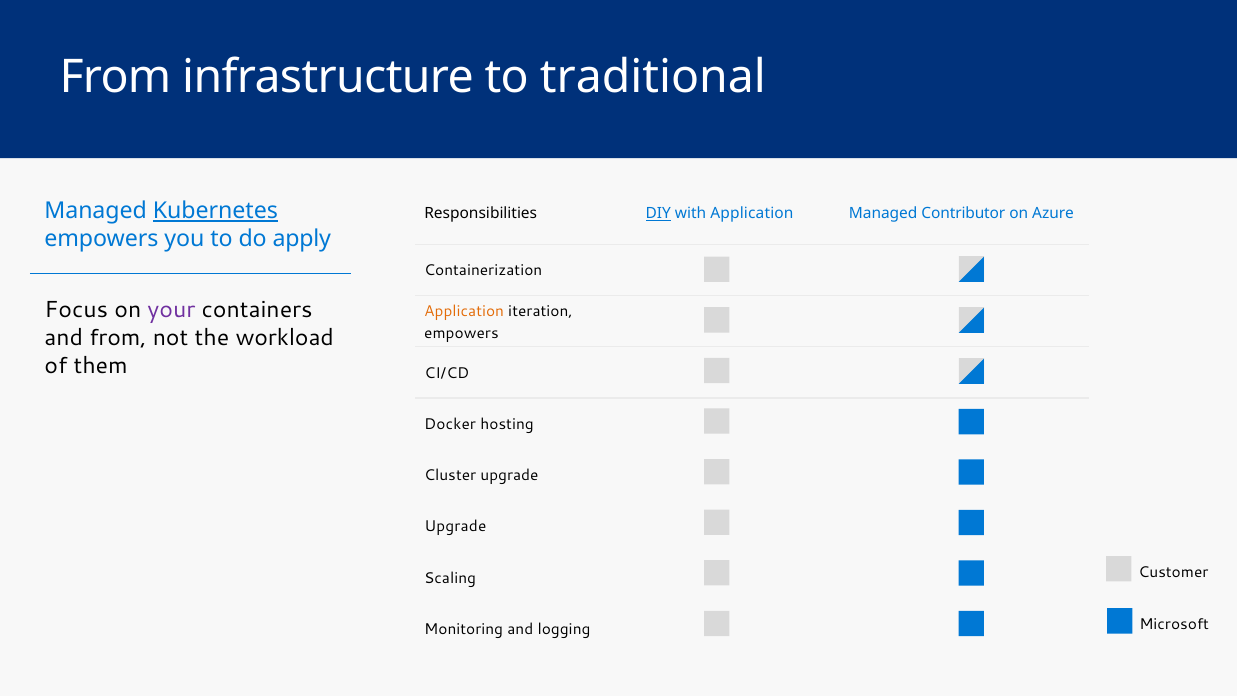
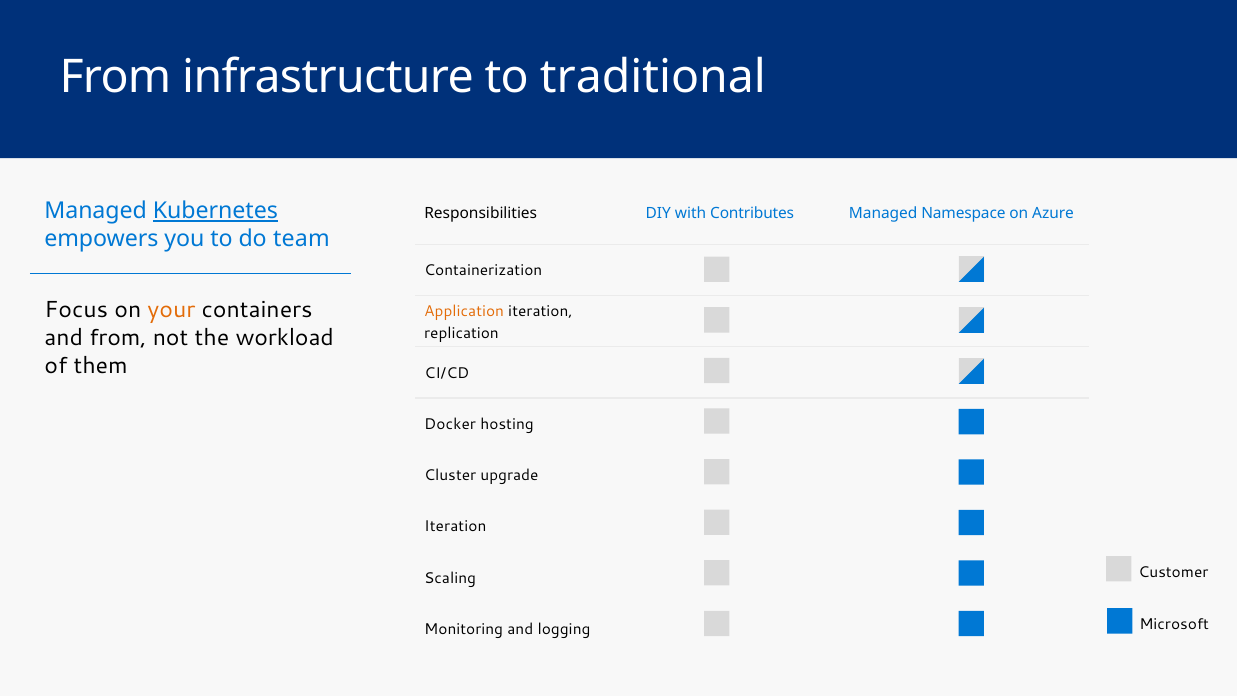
DIY underline: present -> none
with Application: Application -> Contributes
Contributor: Contributor -> Namespace
apply: apply -> team
your colour: purple -> orange
empowers at (461, 334): empowers -> replication
Upgrade at (455, 527): Upgrade -> Iteration
